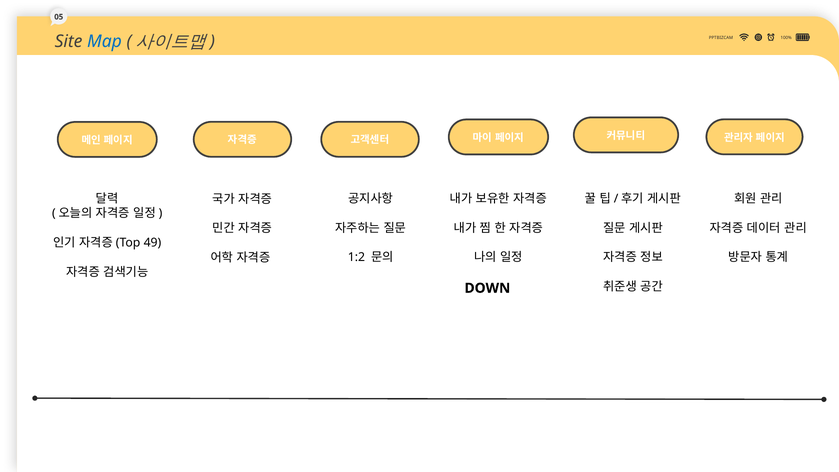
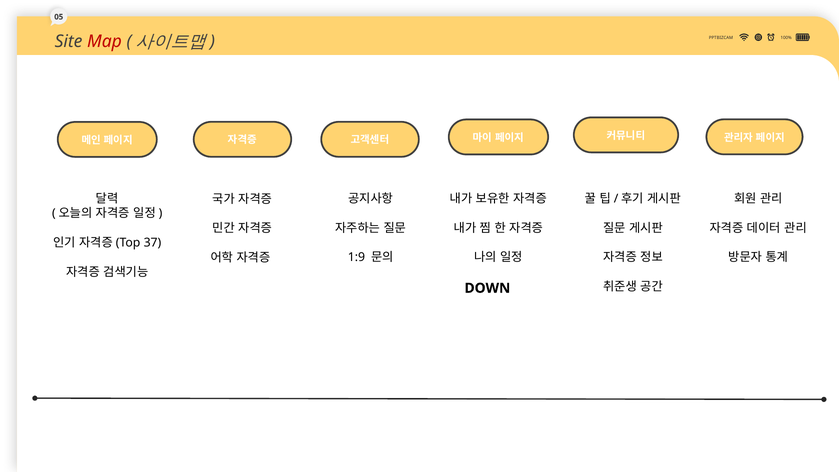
Map colour: blue -> red
49: 49 -> 37
1:2: 1:2 -> 1:9
